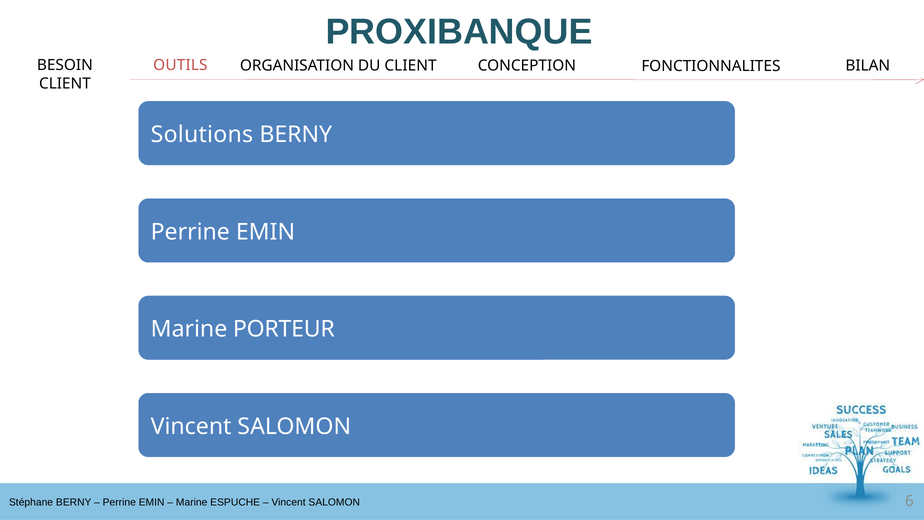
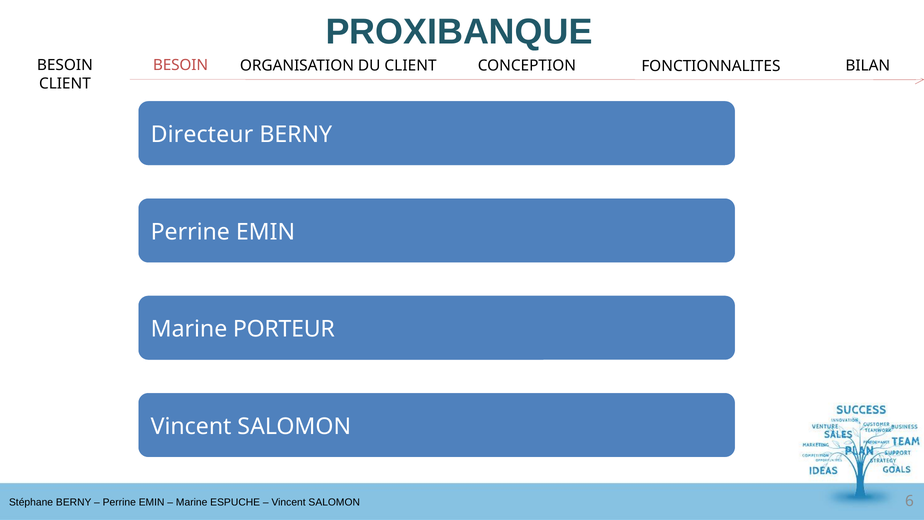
OUTILS at (180, 65): OUTILS -> BESOIN
Solutions: Solutions -> Directeur
